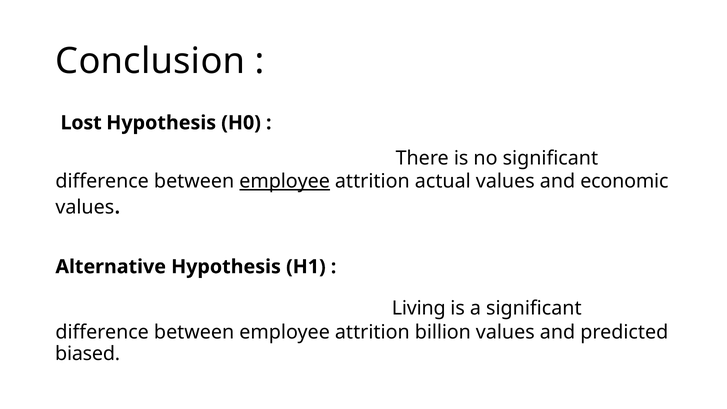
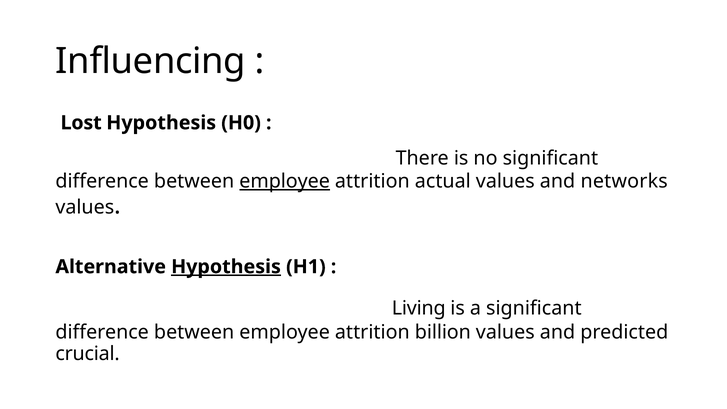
Conclusion: Conclusion -> Influencing
economic: economic -> networks
Hypothesis at (226, 267) underline: none -> present
biased: biased -> crucial
